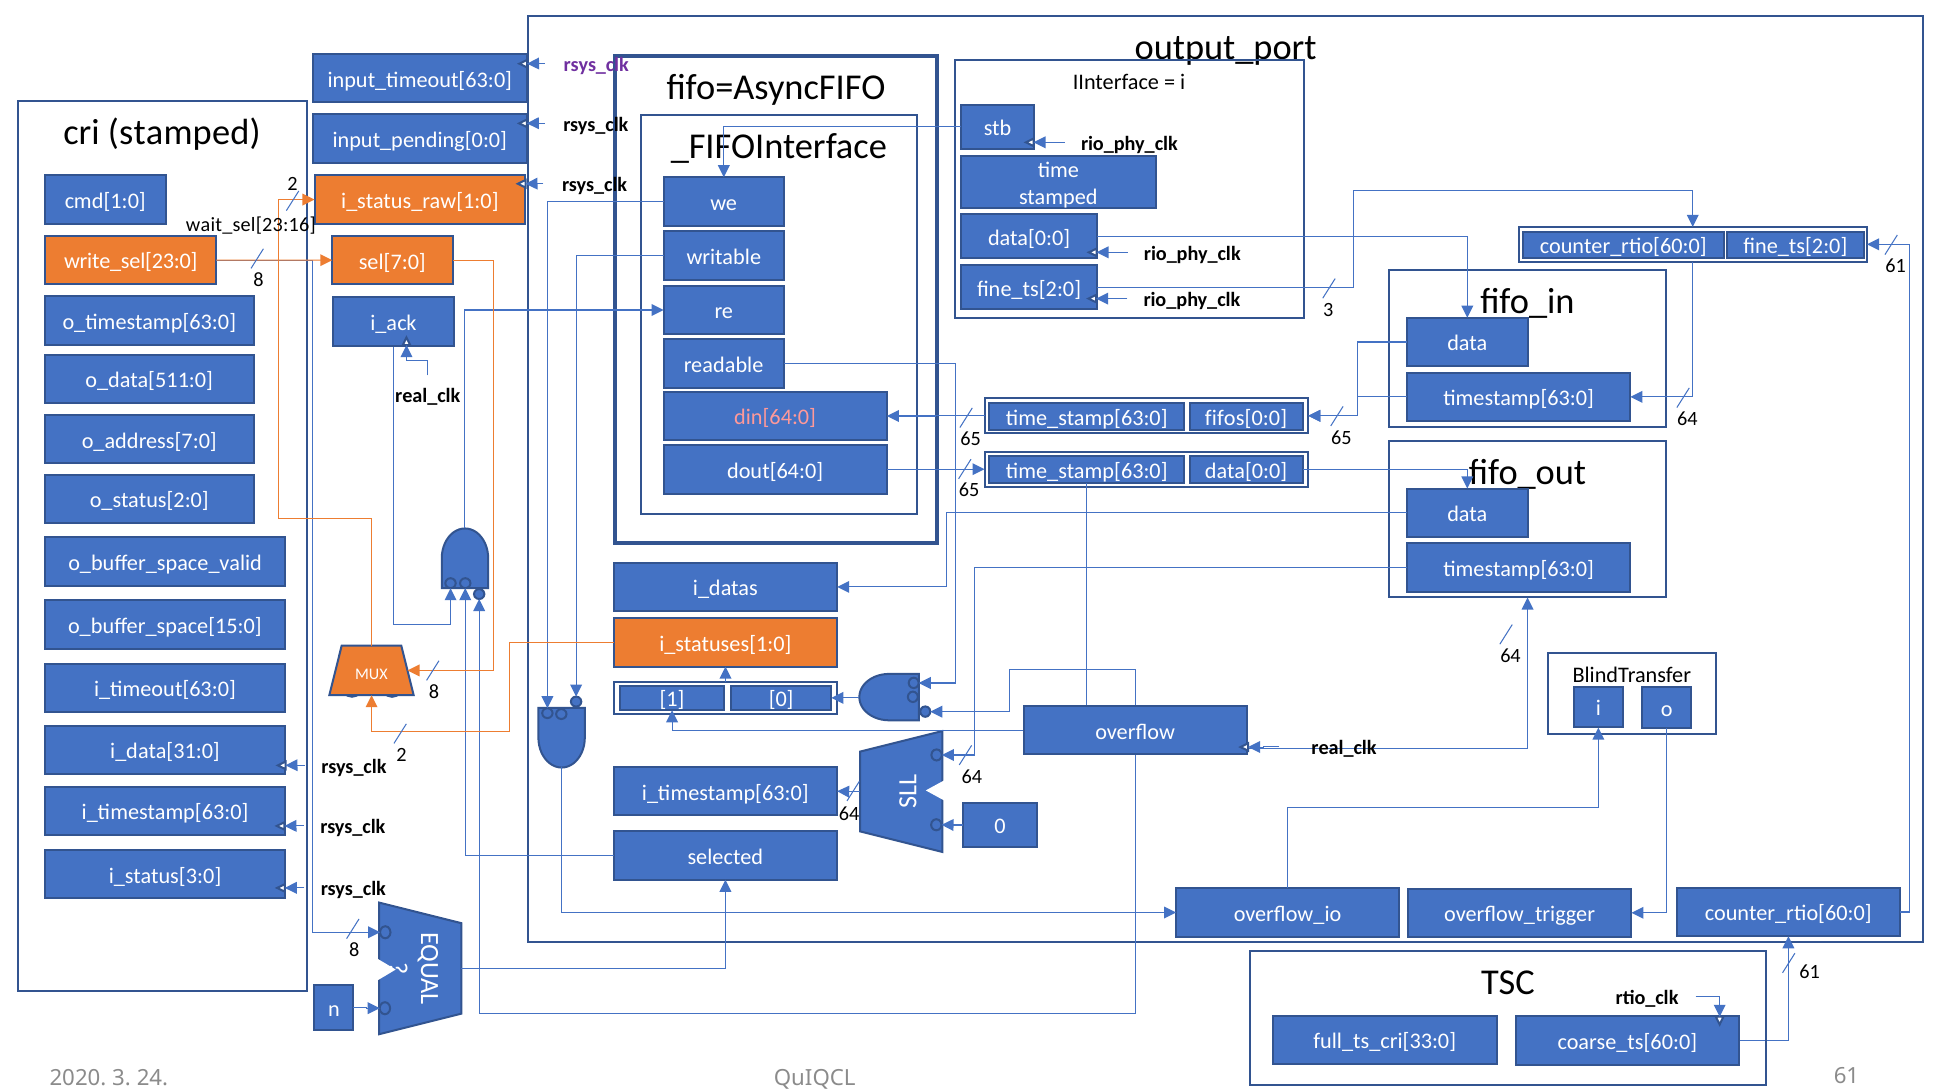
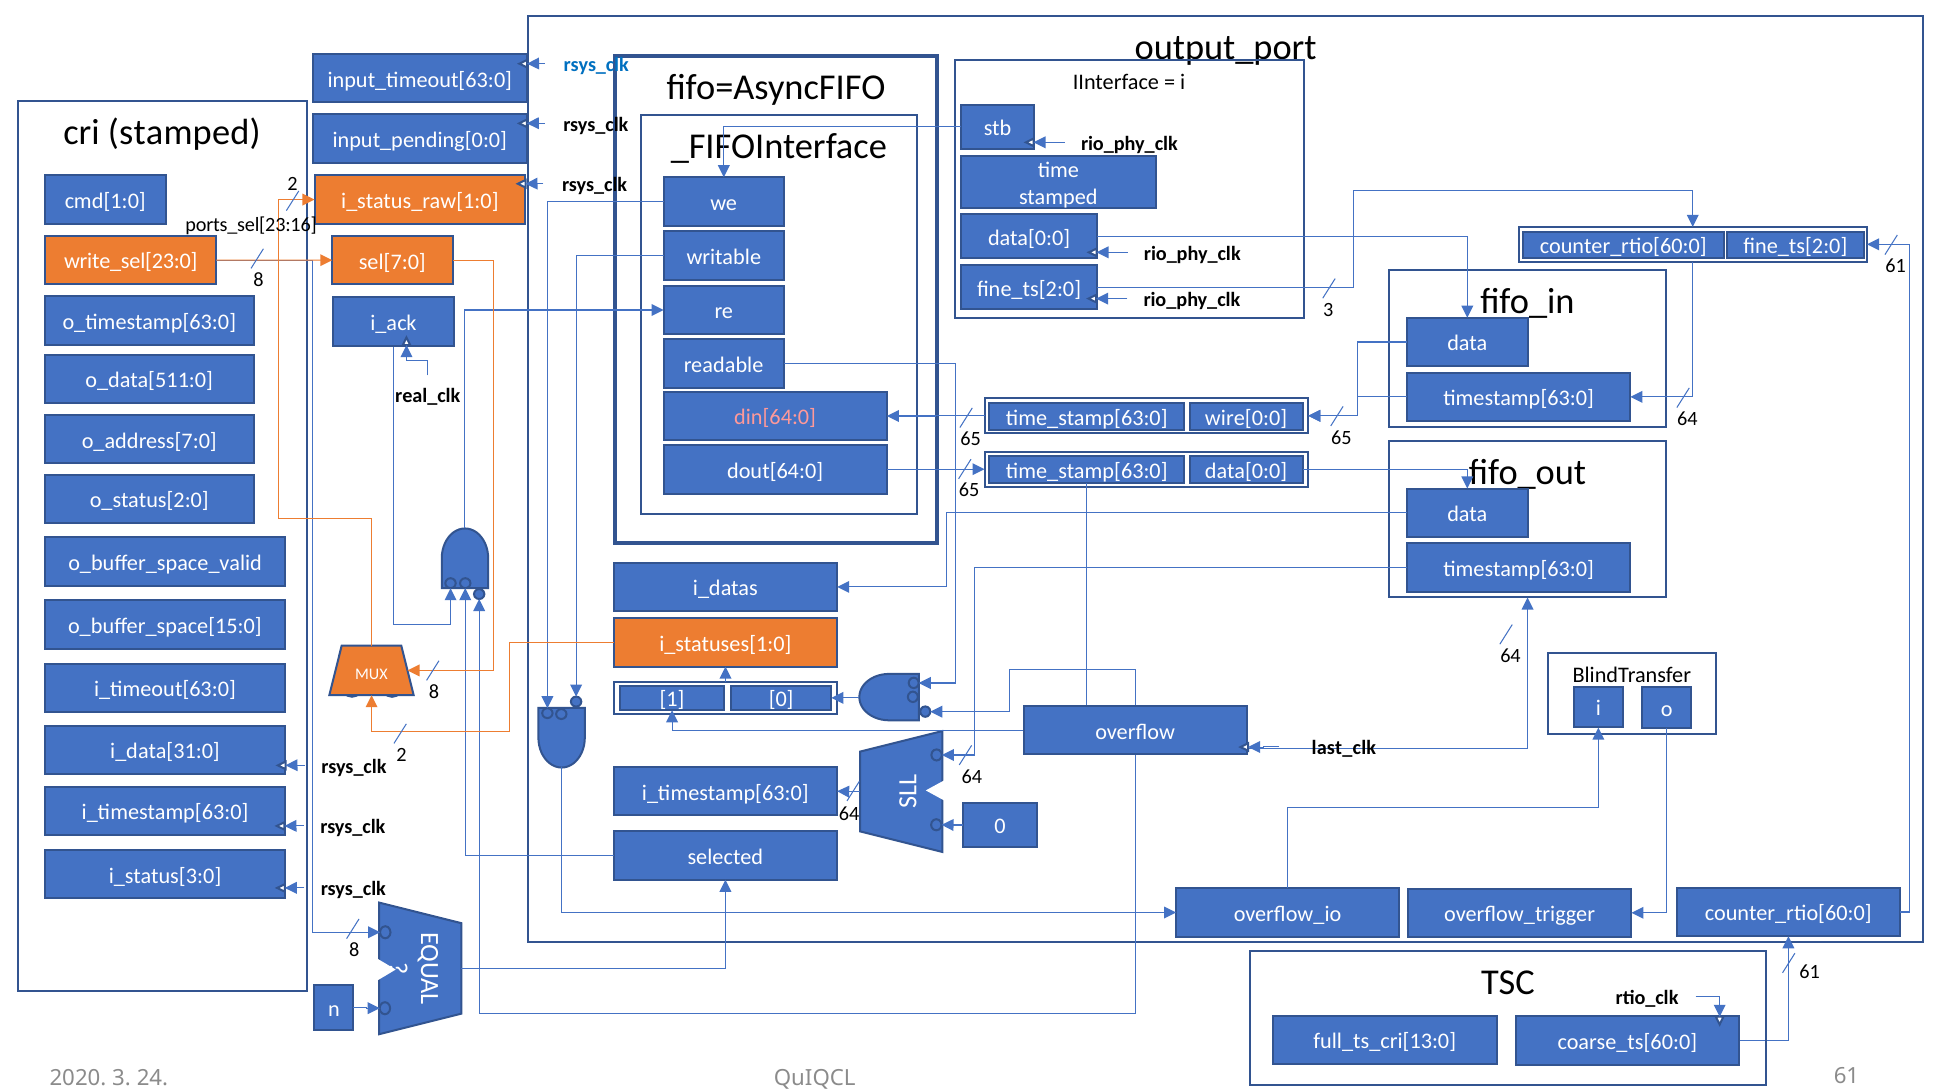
rsys_clk at (596, 65) colour: purple -> blue
wait_sel[23:16: wait_sel[23:16 -> ports_sel[23:16
fifos[0:0: fifos[0:0 -> wire[0:0
real_clk at (1344, 748): real_clk -> last_clk
full_ts_cri[33:0: full_ts_cri[33:0 -> full_ts_cri[13:0
